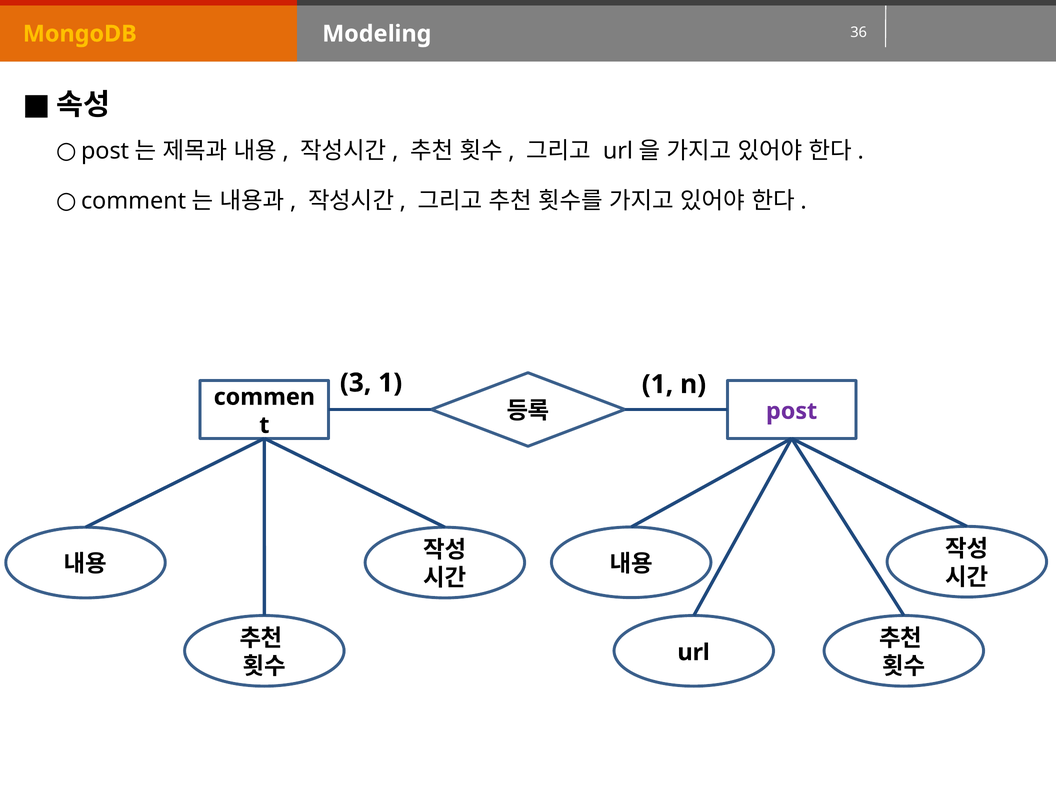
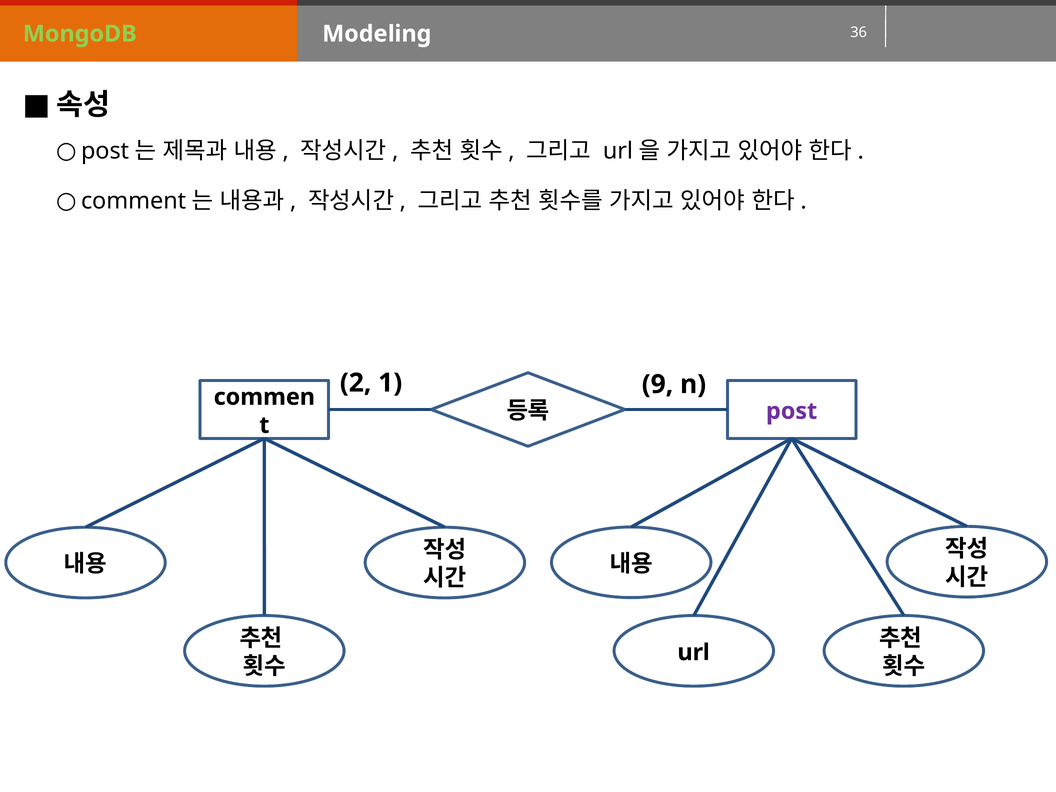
MongoDB colour: yellow -> light green
3: 3 -> 2
1 1: 1 -> 9
